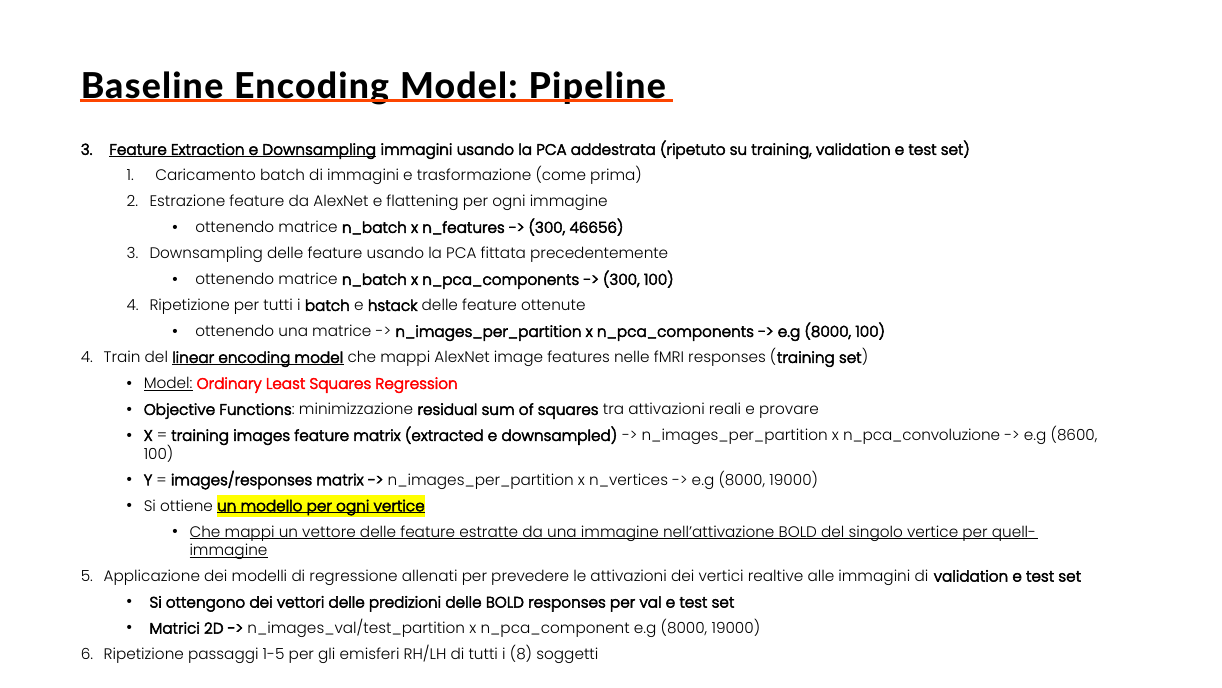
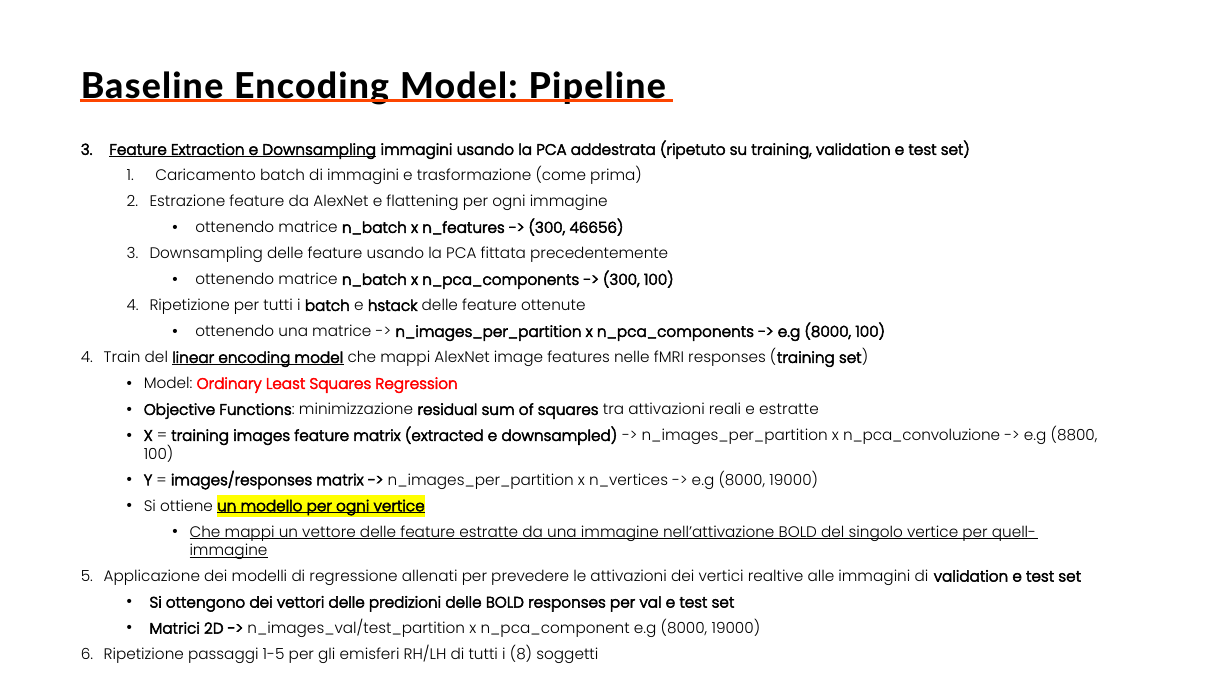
Model at (168, 383) underline: present -> none
e provare: provare -> estratte
8600: 8600 -> 8800
